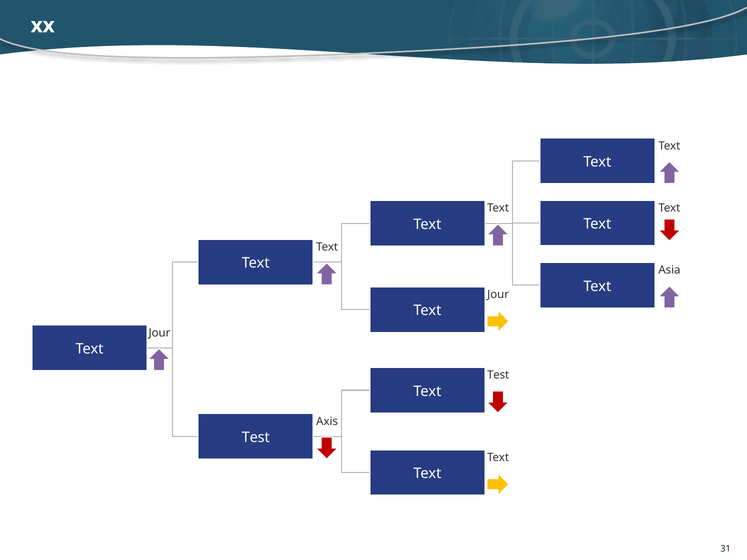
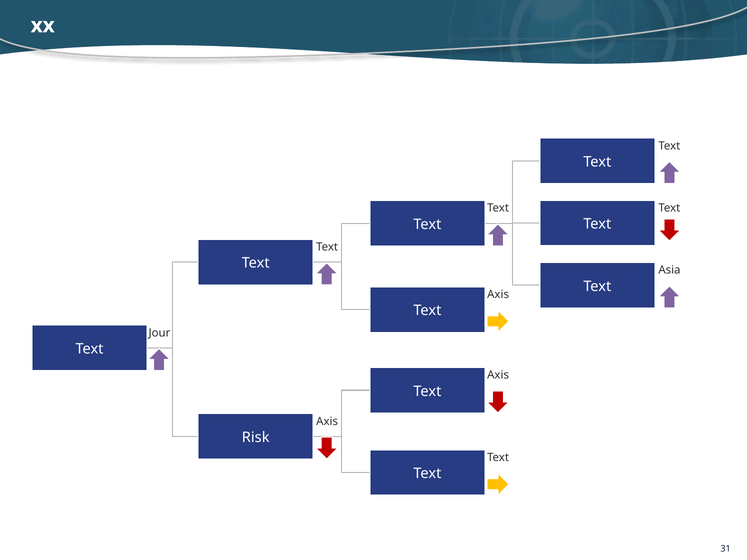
Jour at (498, 295): Jour -> Axis
Test at (498, 375): Test -> Axis
Test at (256, 438): Test -> Risk
